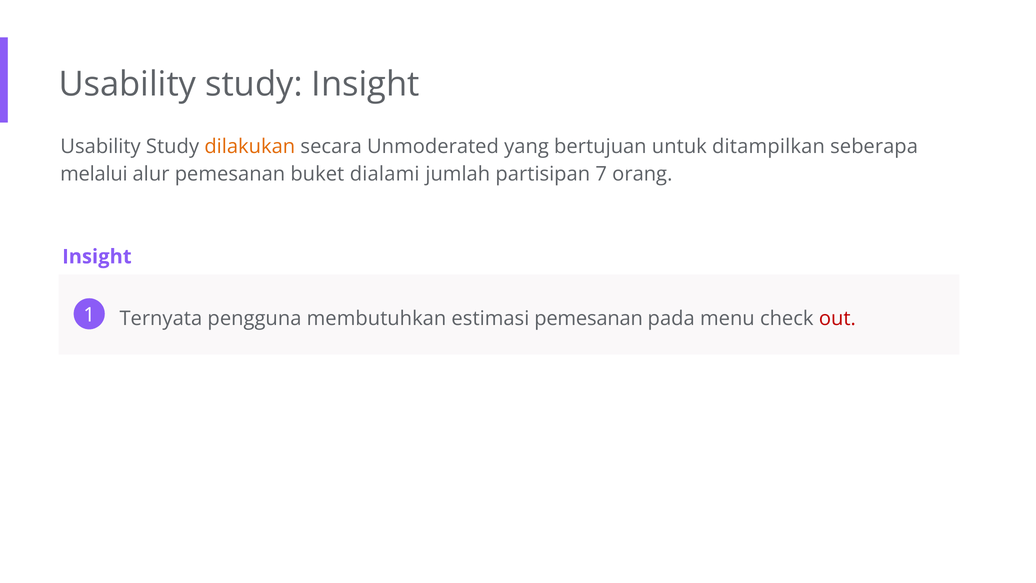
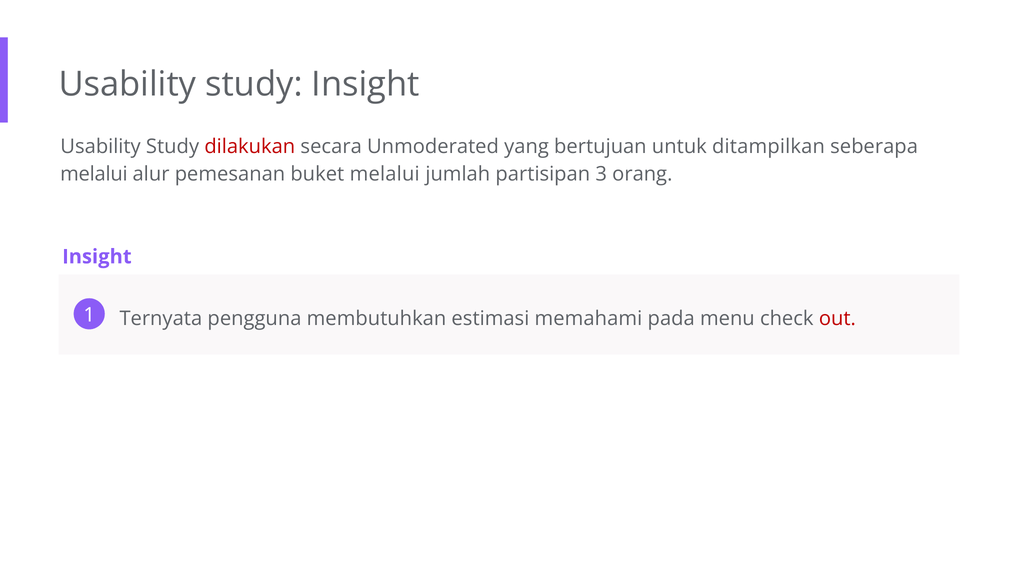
dilakukan colour: orange -> red
buket dialami: dialami -> melalui
7: 7 -> 3
estimasi pemesanan: pemesanan -> memahami
